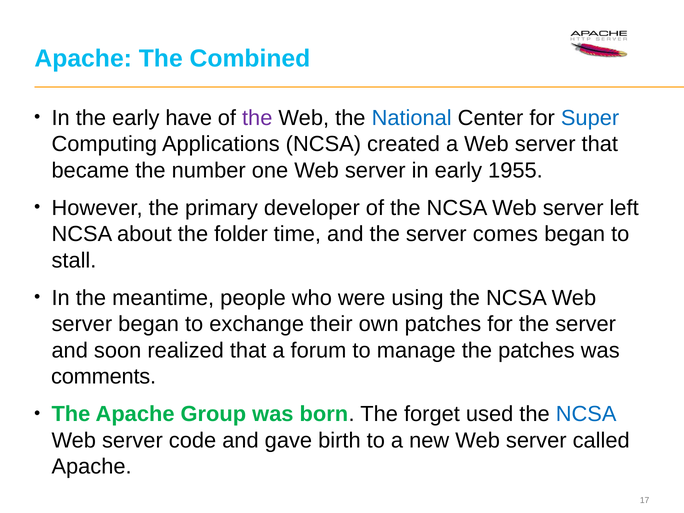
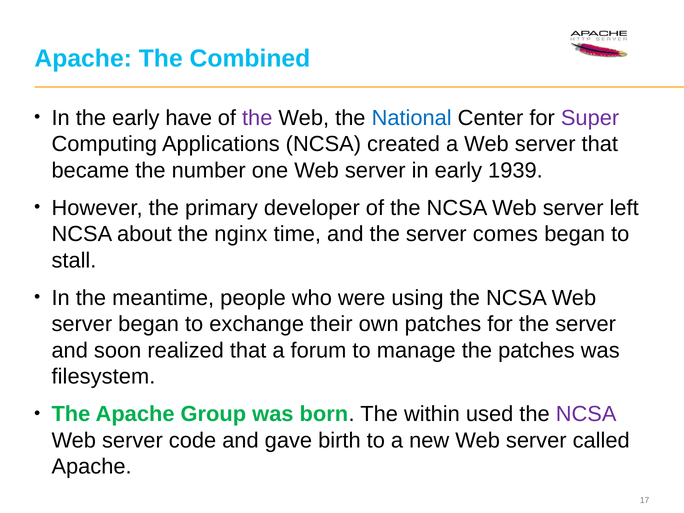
Super colour: blue -> purple
1955: 1955 -> 1939
folder: folder -> nginx
comments: comments -> filesystem
forget: forget -> within
NCSA at (586, 414) colour: blue -> purple
